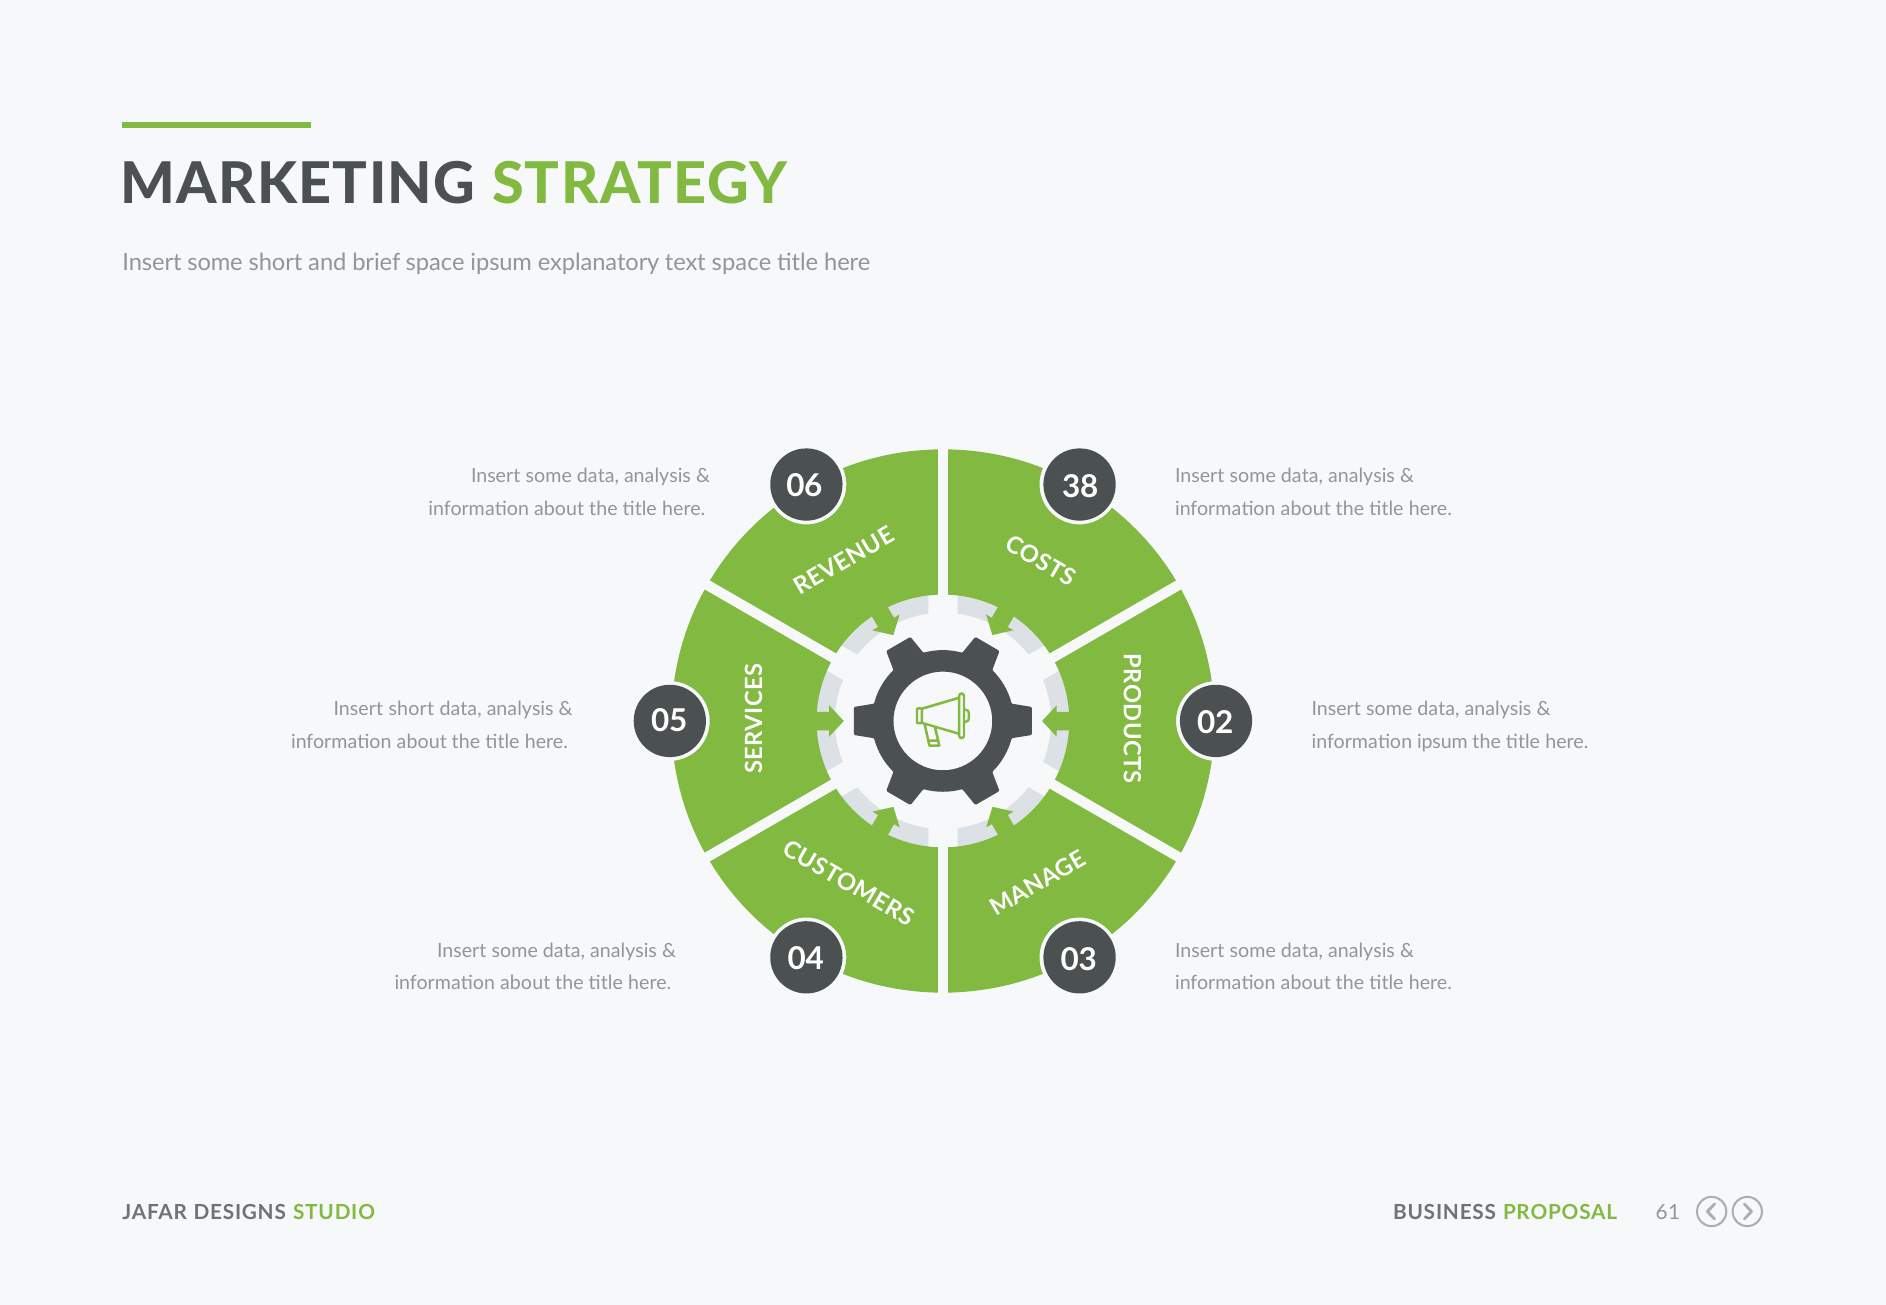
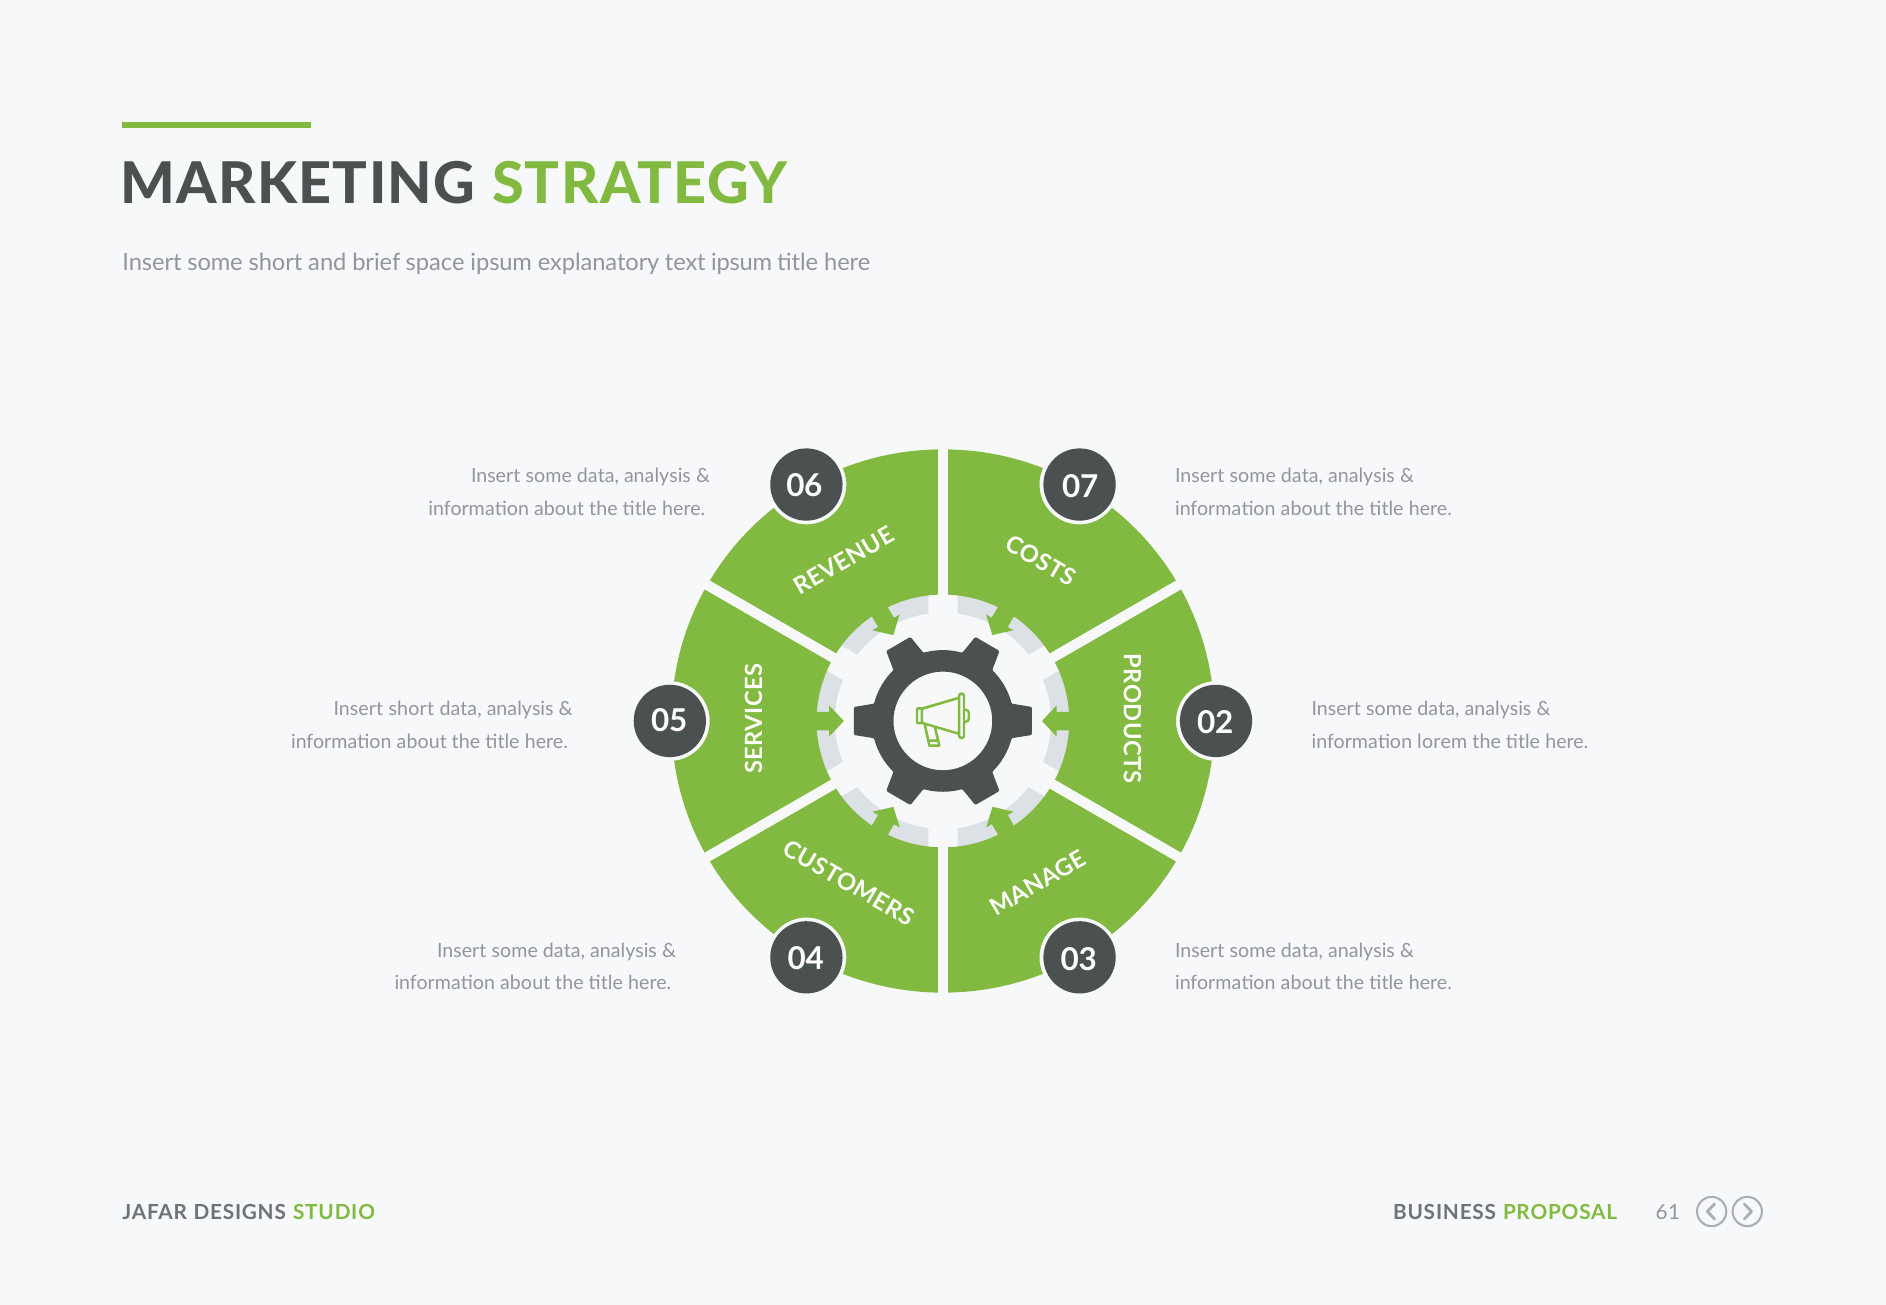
text space: space -> ipsum
38: 38 -> 07
information ipsum: ipsum -> lorem
